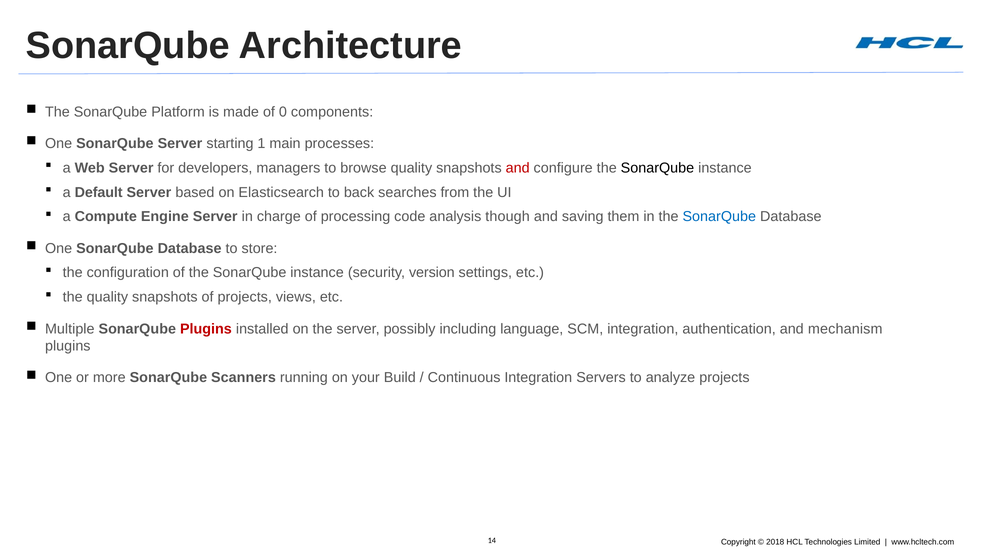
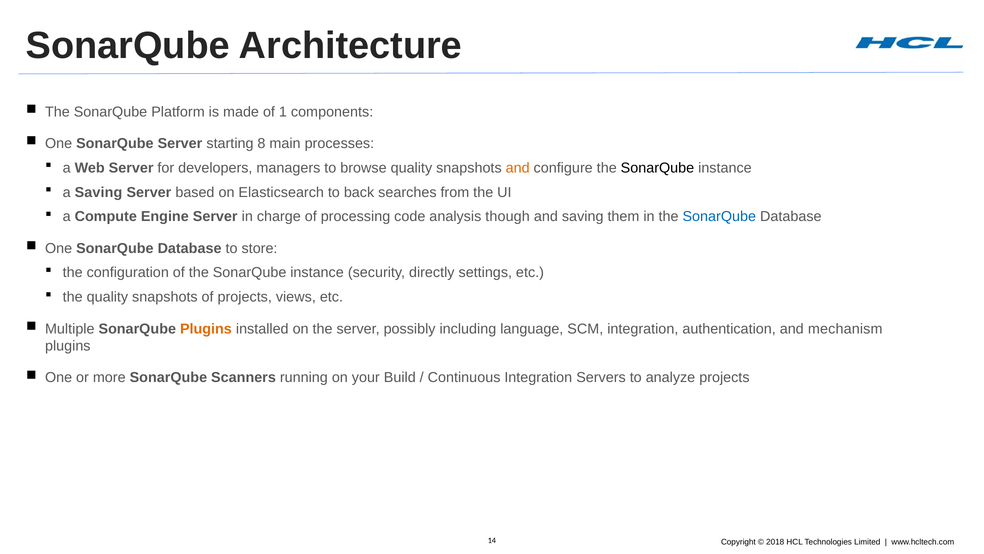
0: 0 -> 1
1: 1 -> 8
and at (518, 168) colour: red -> orange
a Default: Default -> Saving
version: version -> directly
Plugins at (206, 328) colour: red -> orange
